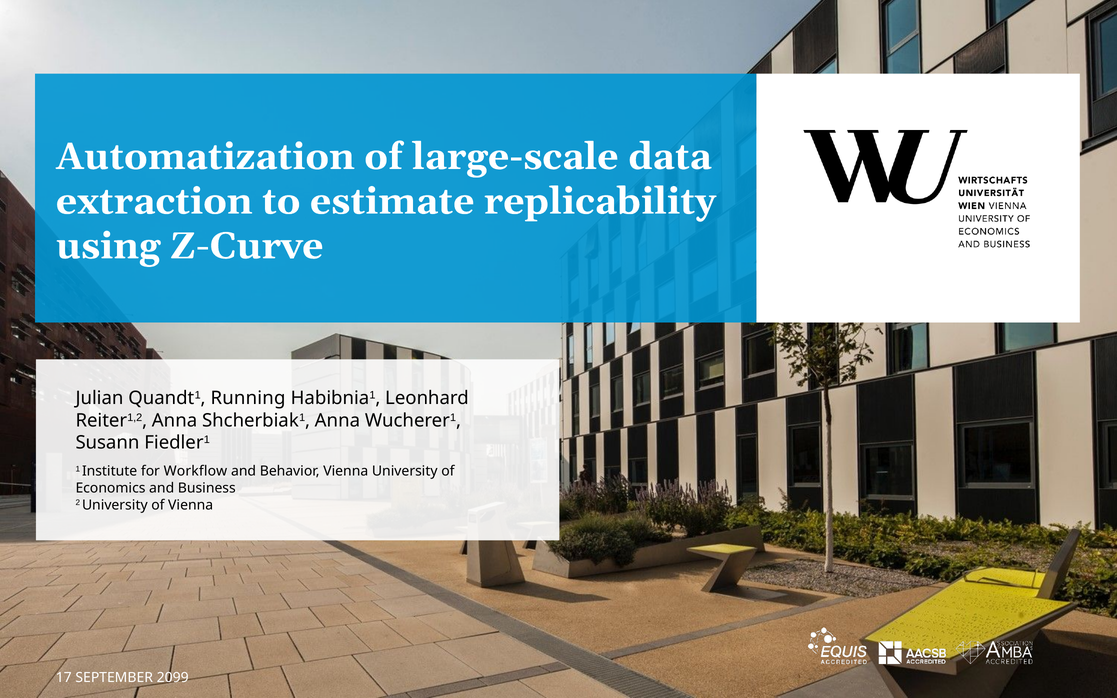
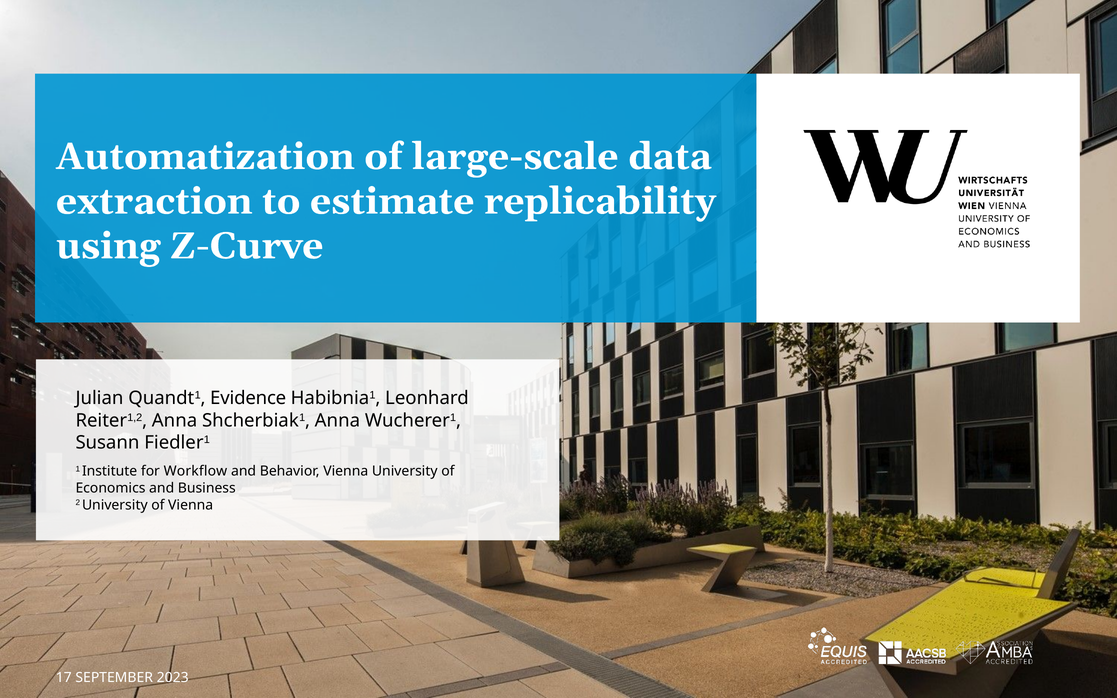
Running: Running -> Evidence
2099: 2099 -> 2023
